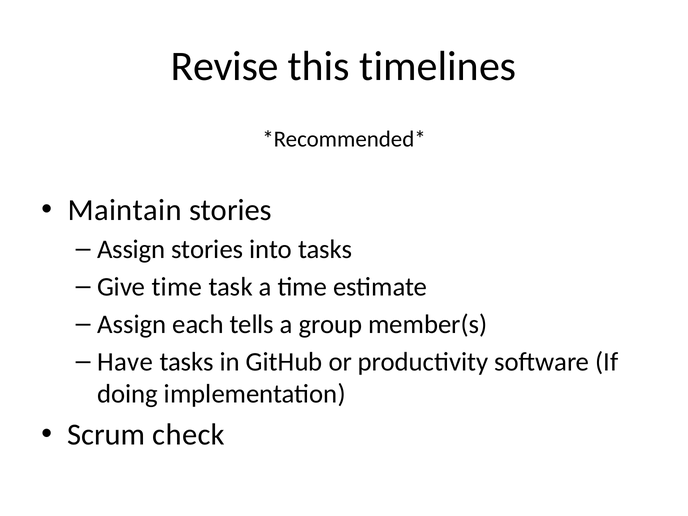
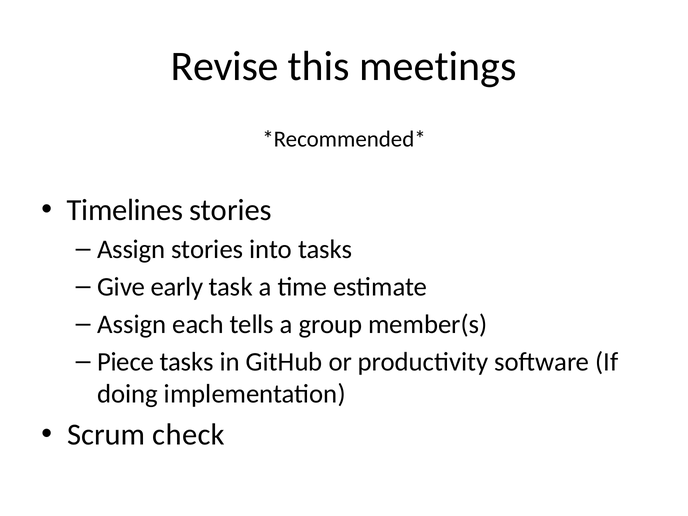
timelines: timelines -> meetings
Maintain: Maintain -> Timelines
Give time: time -> early
Have: Have -> Piece
